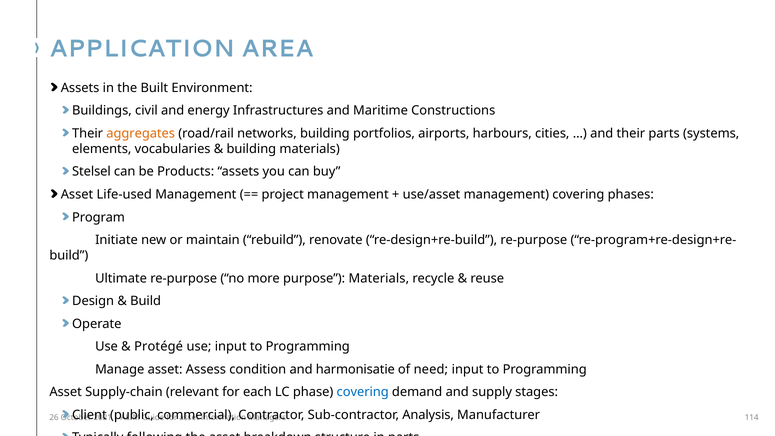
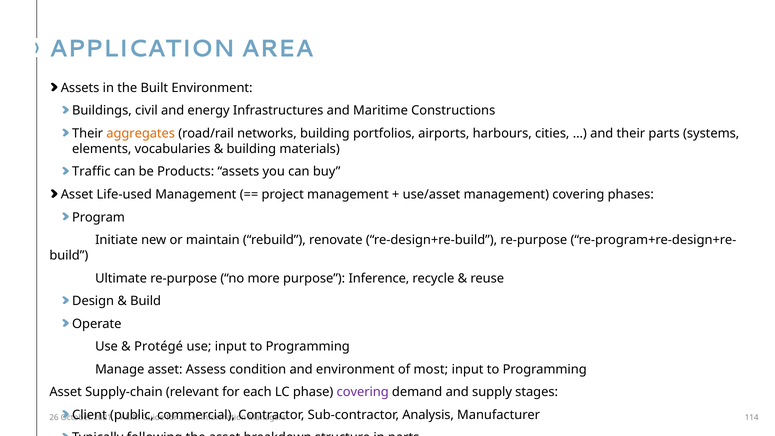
Stelsel: Stelsel -> Traffic
purpose Materials: Materials -> Inference
and harmonisatie: harmonisatie -> environment
need: need -> most
covering at (363, 392) colour: blue -> purple
